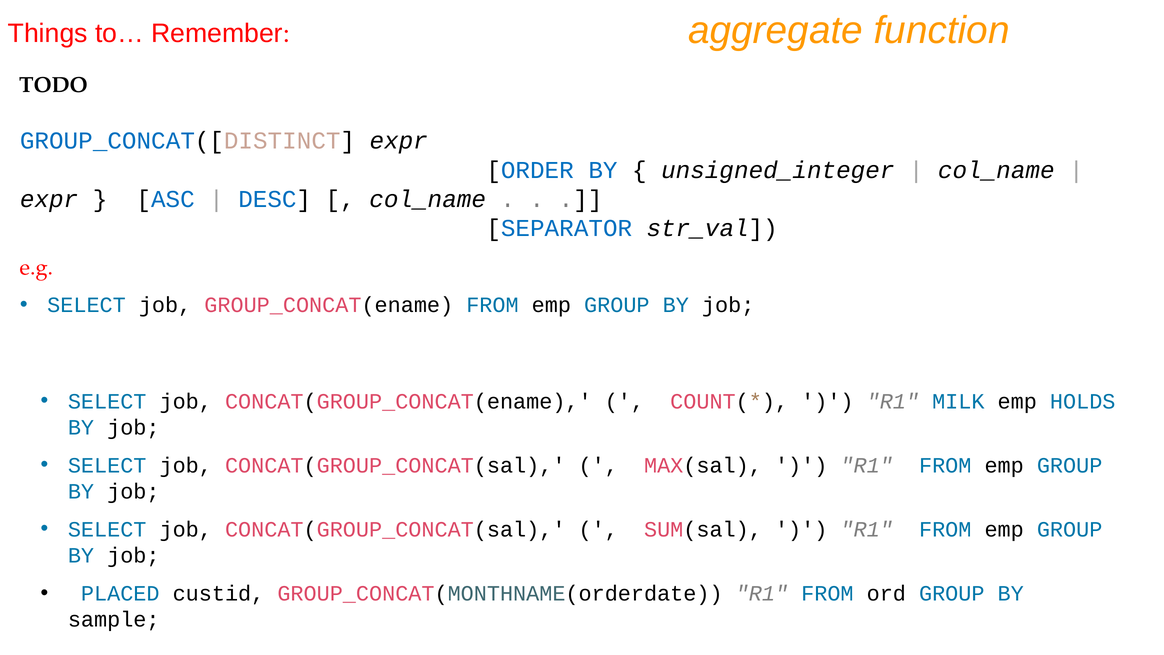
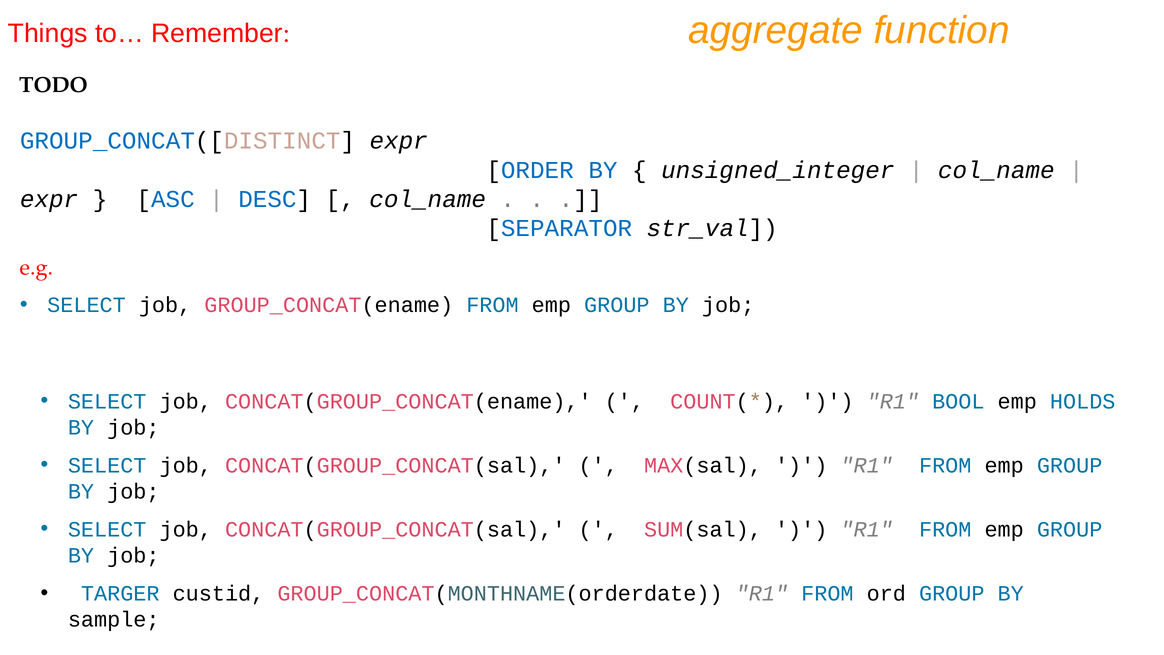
MILK: MILK -> BOOL
PLACED: PLACED -> TARGER
